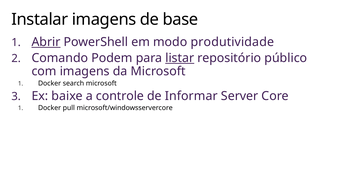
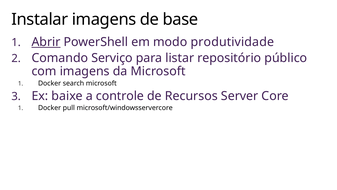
Podem: Podem -> Serviço
listar underline: present -> none
Informar: Informar -> Recursos
